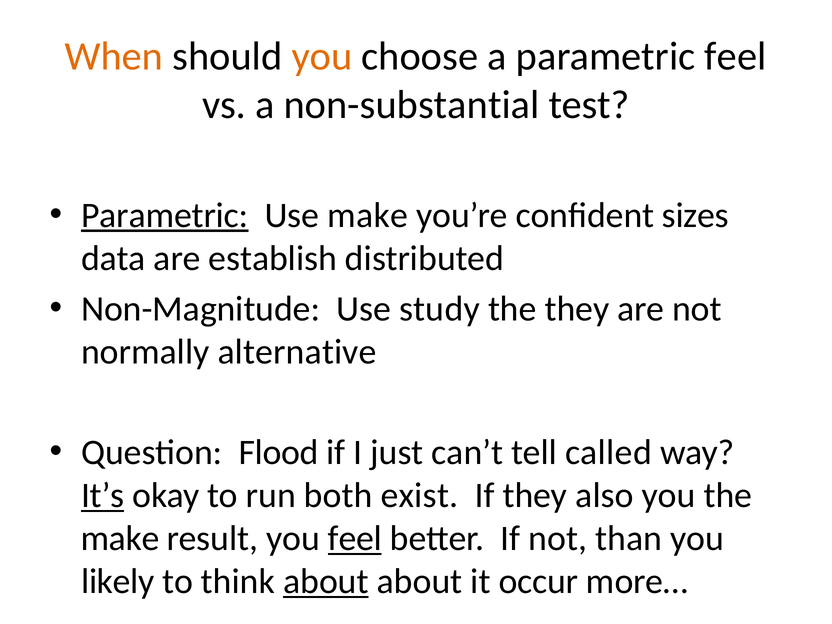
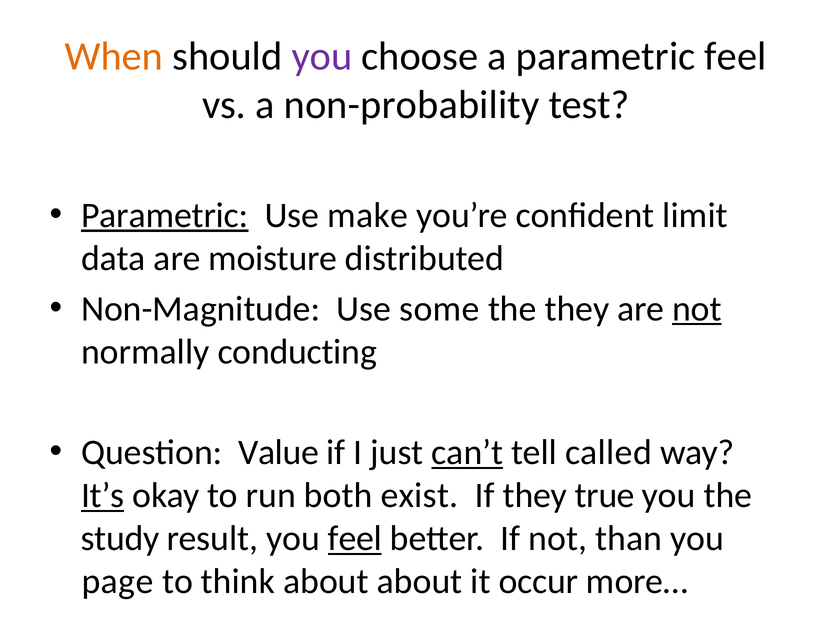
you at (322, 56) colour: orange -> purple
non-substantial: non-substantial -> non-probability
sizes: sizes -> limit
establish: establish -> moisture
study: study -> some
not at (697, 309) underline: none -> present
alternative: alternative -> conducting
Flood: Flood -> Value
can’t underline: none -> present
also: also -> true
make at (120, 539): make -> study
likely: likely -> page
about at (326, 582) underline: present -> none
